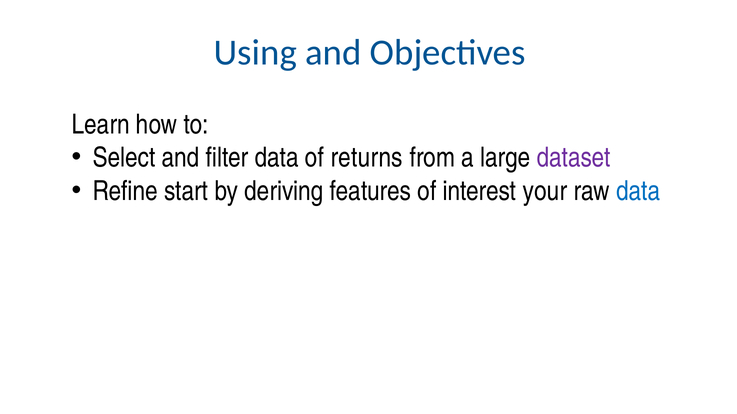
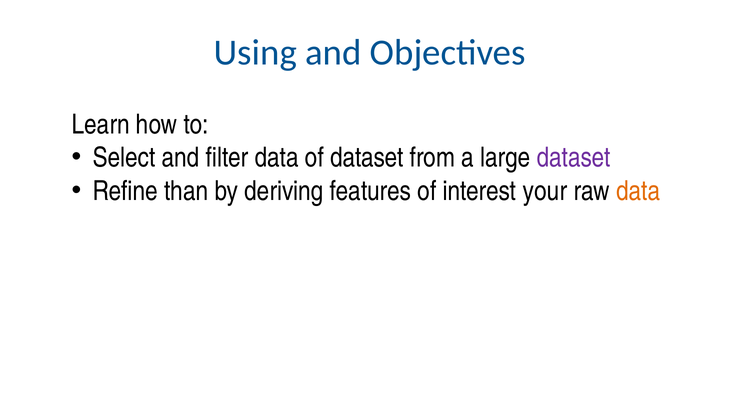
of returns: returns -> dataset
start: start -> than
data at (638, 191) colour: blue -> orange
